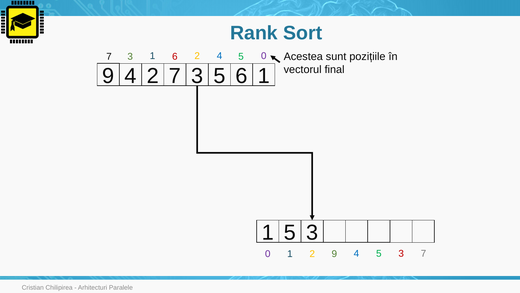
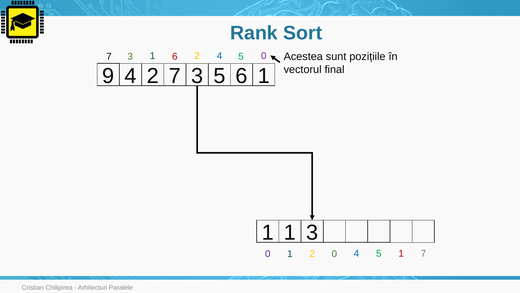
1 5: 5 -> 1
2 9: 9 -> 0
4 5 3: 3 -> 1
